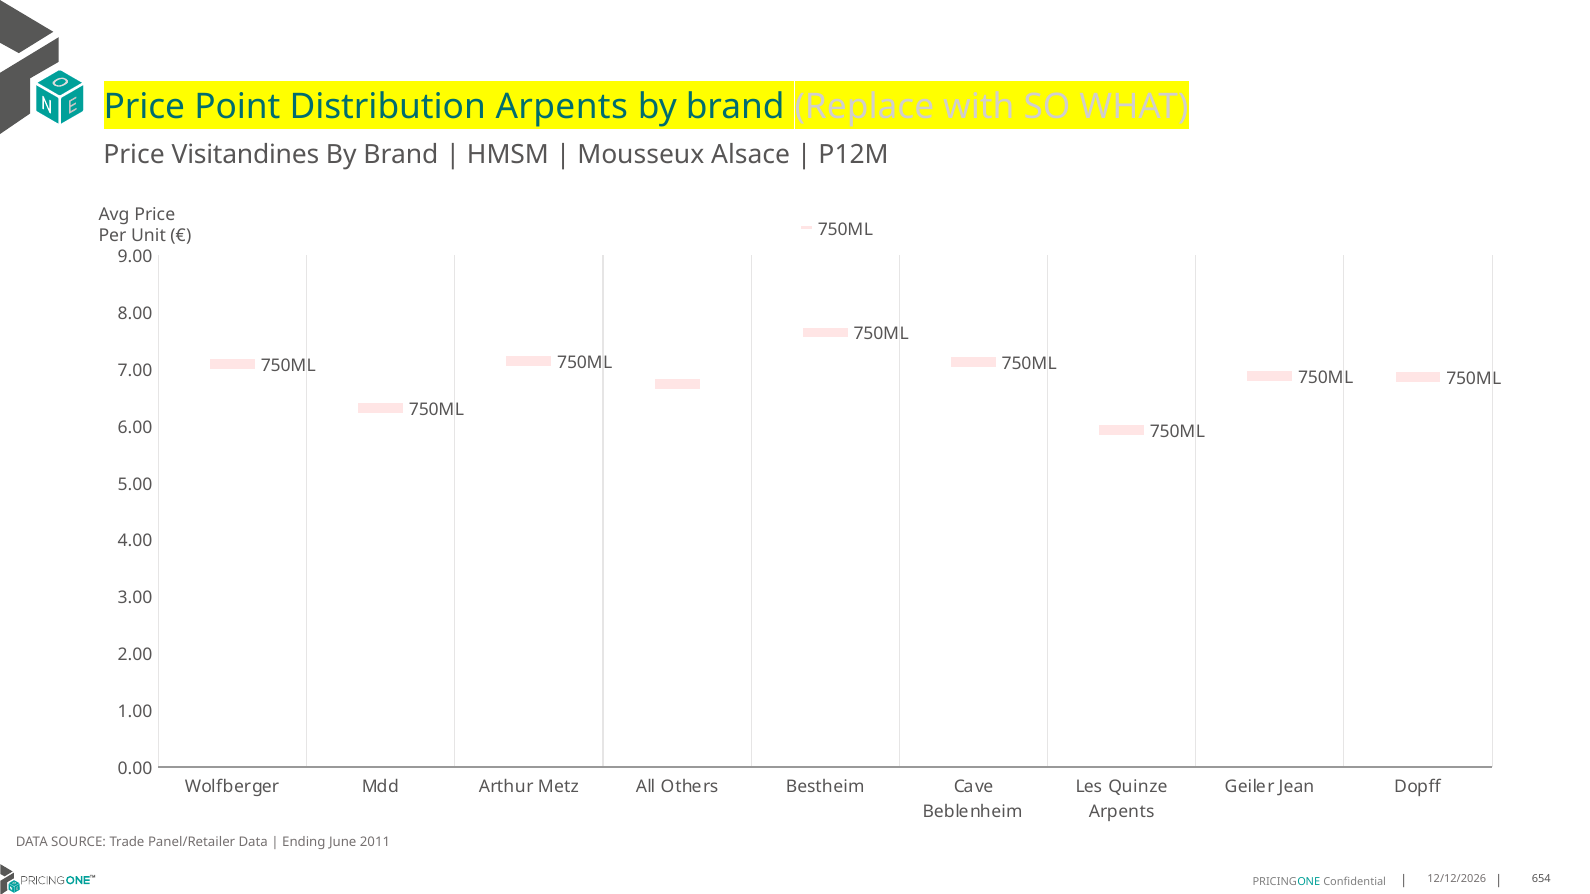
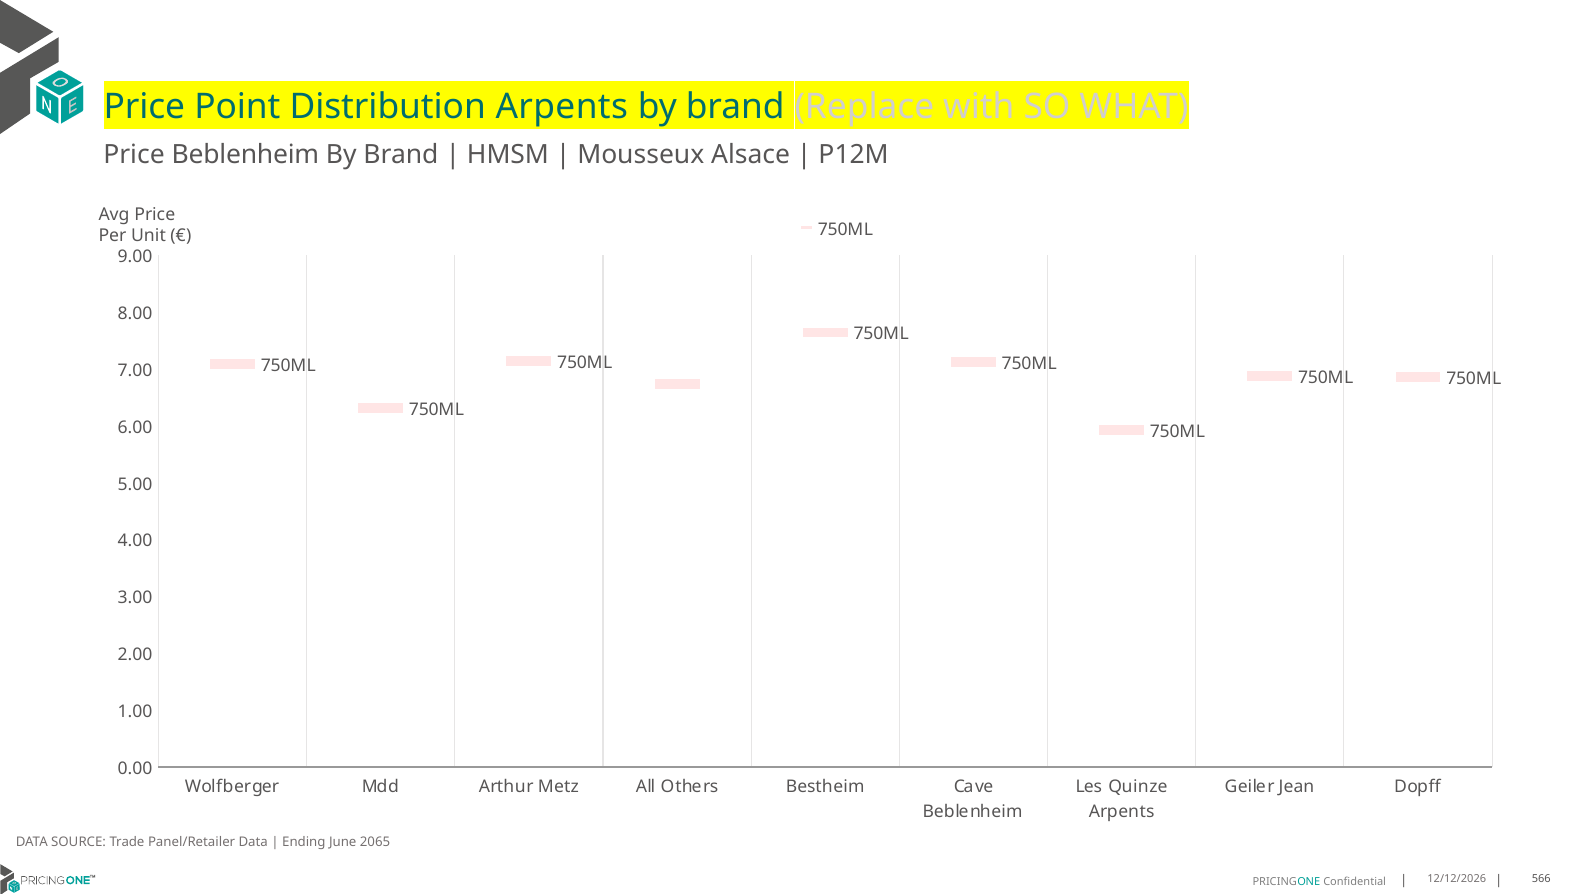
Price Visitandines: Visitandines -> Beblenheim
2011: 2011 -> 2065
654: 654 -> 566
